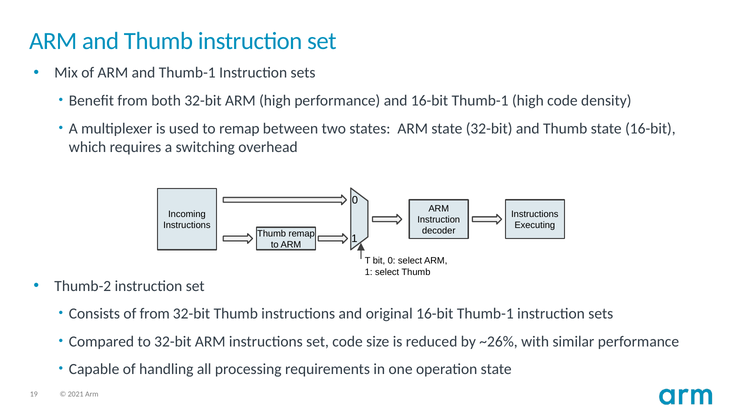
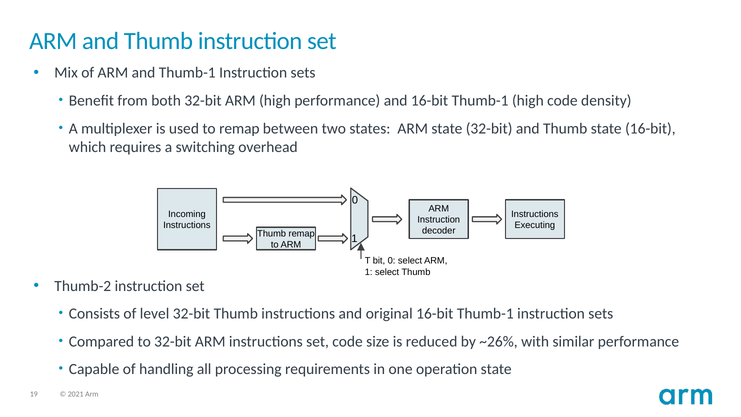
of from: from -> level
